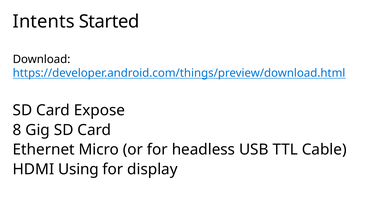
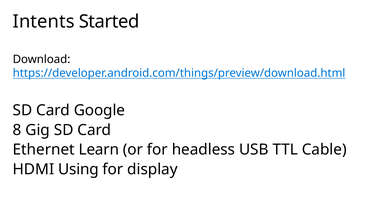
Expose: Expose -> Google
Micro: Micro -> Learn
